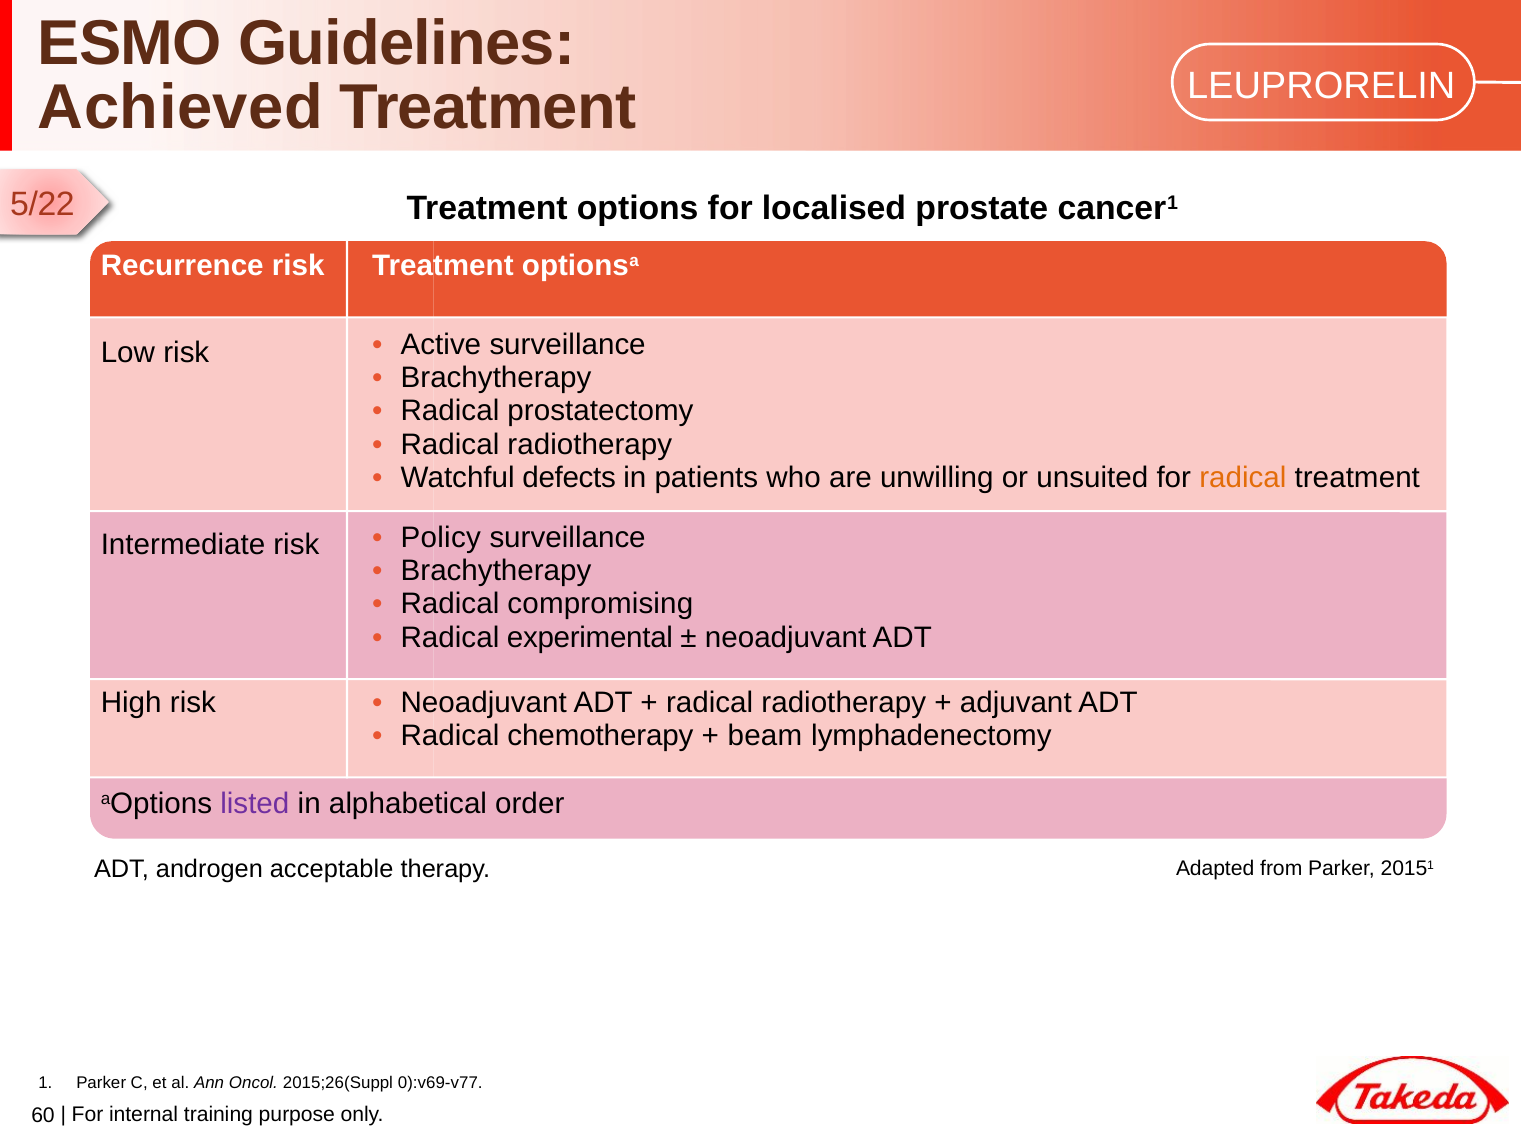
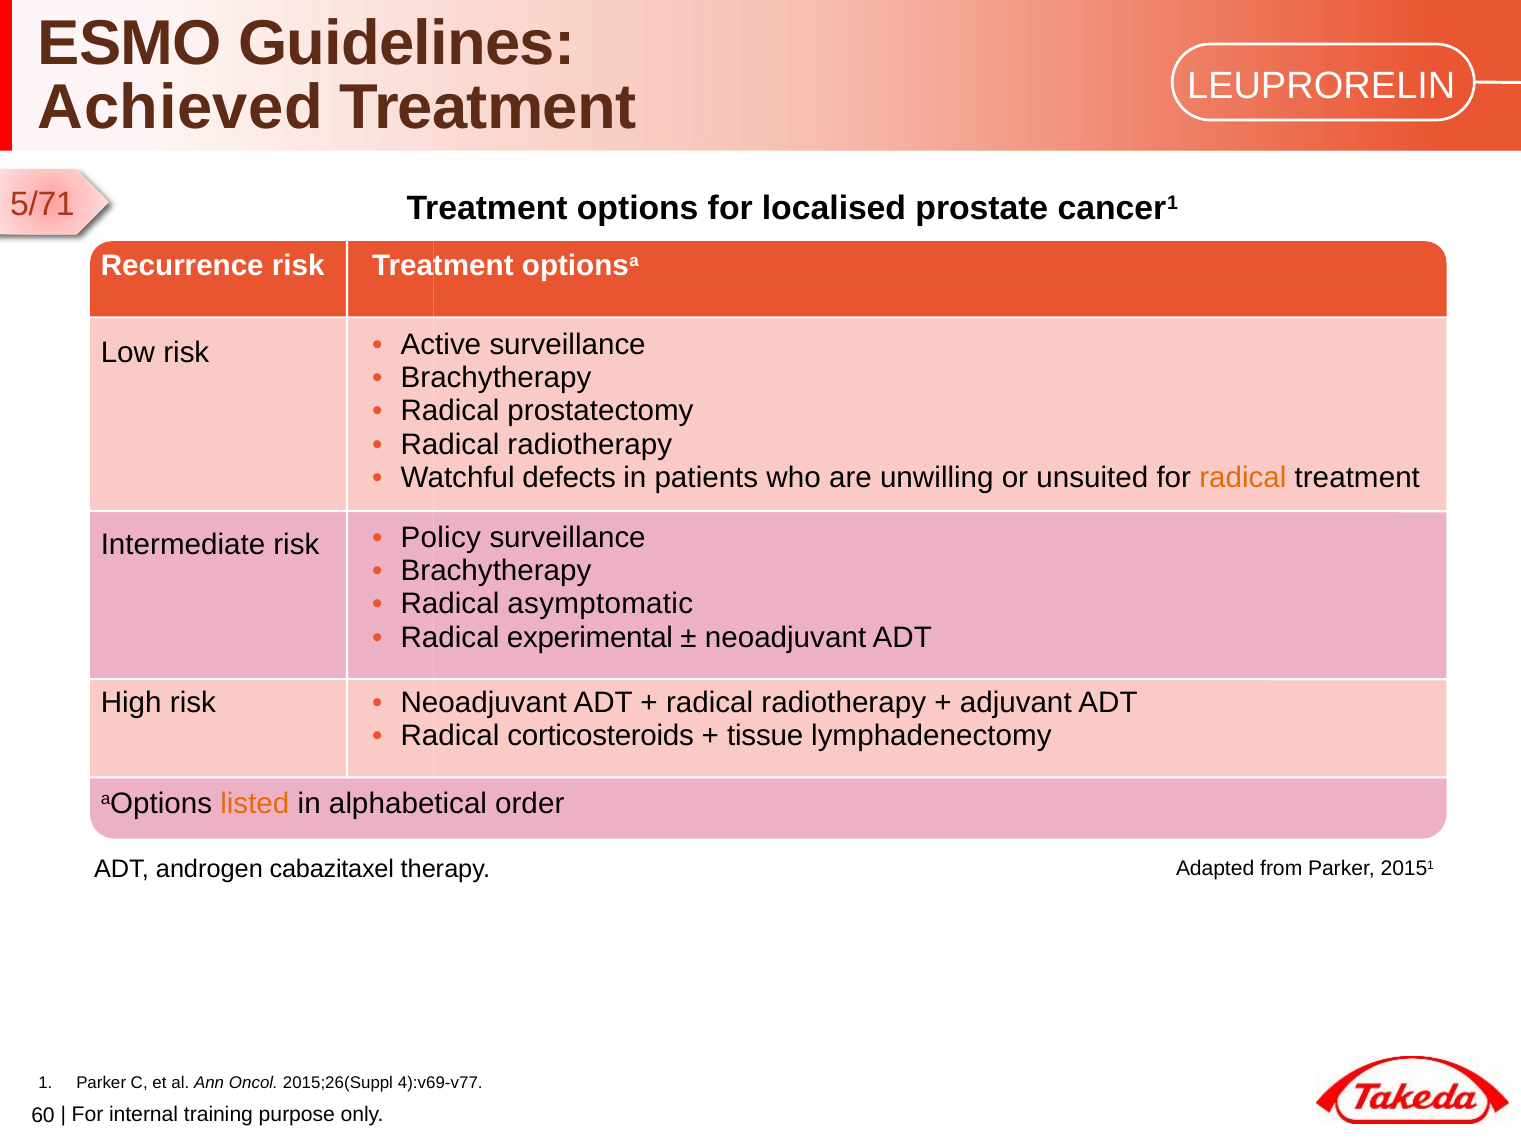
5/22: 5/22 -> 5/71
compromising: compromising -> asymptomatic
chemotherapy: chemotherapy -> corticosteroids
beam: beam -> tissue
listed colour: purple -> orange
acceptable: acceptable -> cabazitaxel
0):v69-v77: 0):v69-v77 -> 4):v69-v77
